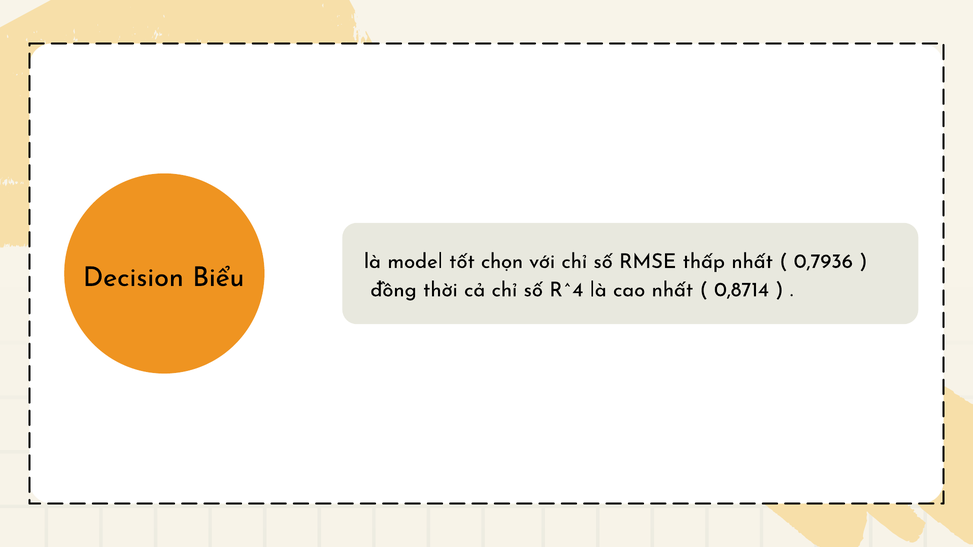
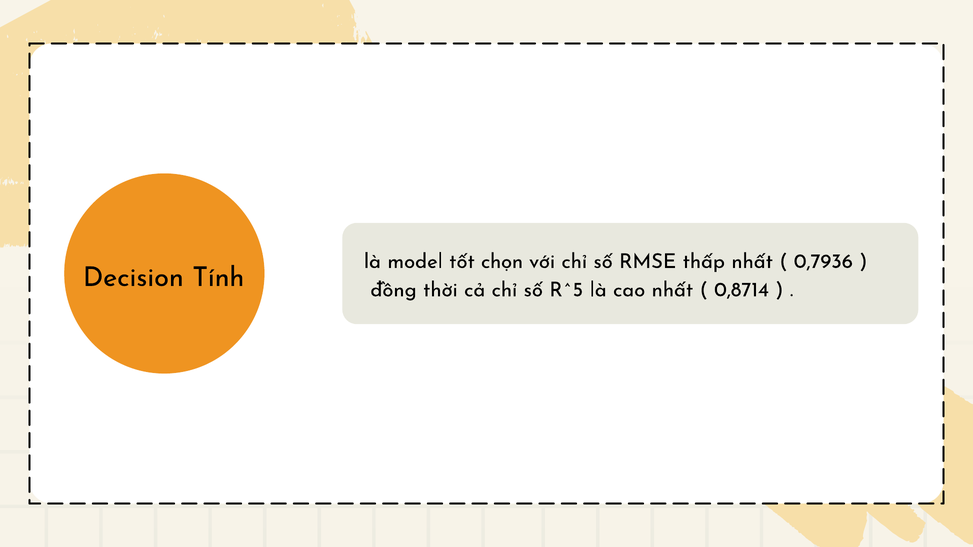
Biểu: Biểu -> Tính
R^4: R^4 -> R^5
